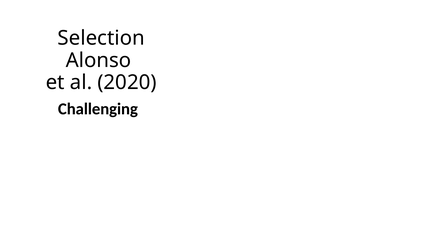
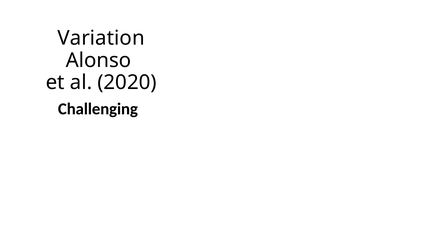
Selection: Selection -> Variation
